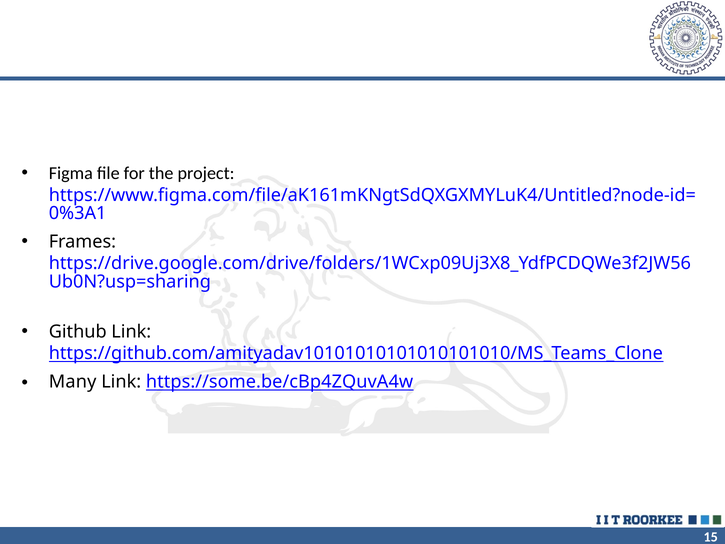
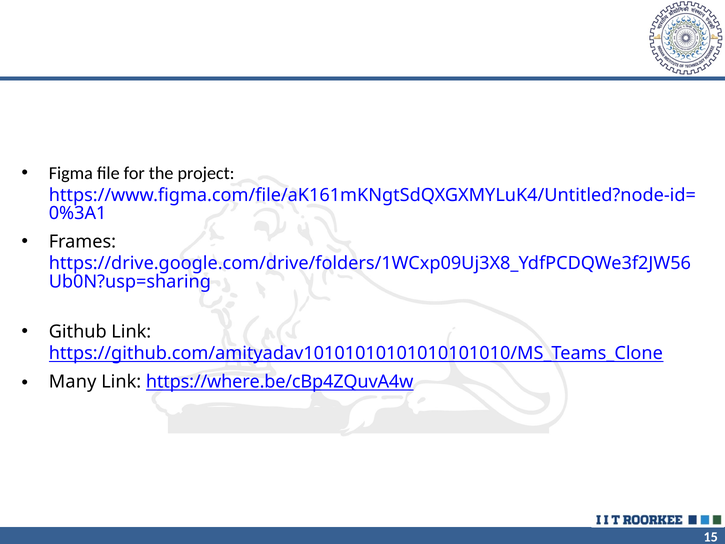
https://some.be/cBp4ZQuvA4w: https://some.be/cBp4ZQuvA4w -> https://where.be/cBp4ZQuvA4w
